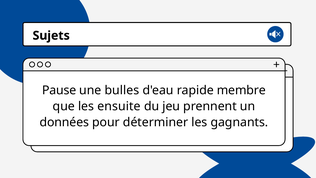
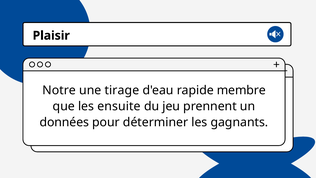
Sujets: Sujets -> Plaisir
Pause: Pause -> Notre
bulles: bulles -> tirage
